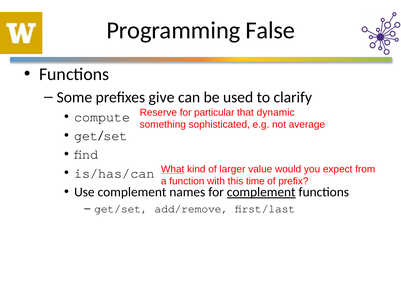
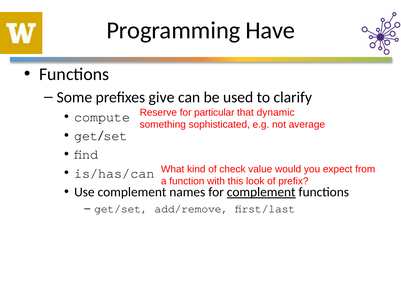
False: False -> Have
What underline: present -> none
larger: larger -> check
time: time -> look
